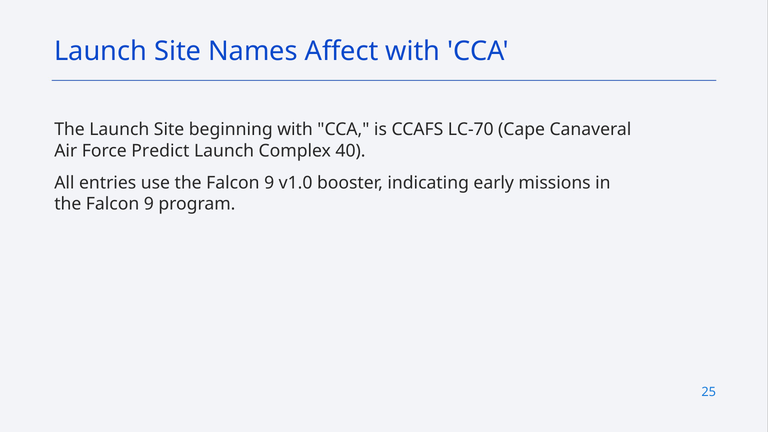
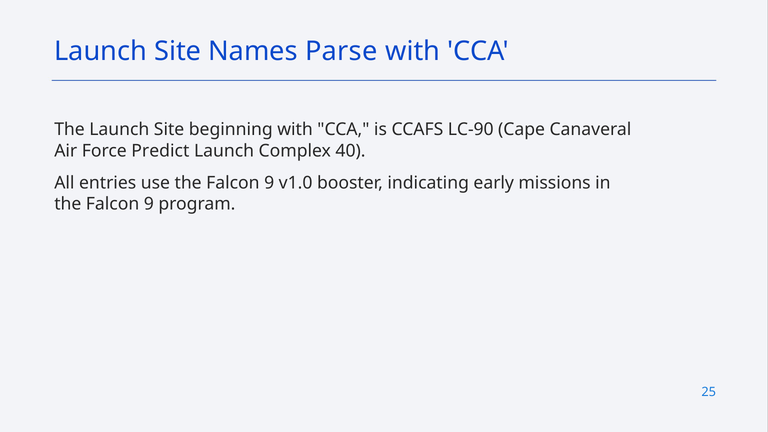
Affect: Affect -> Parse
LC-70: LC-70 -> LC-90
